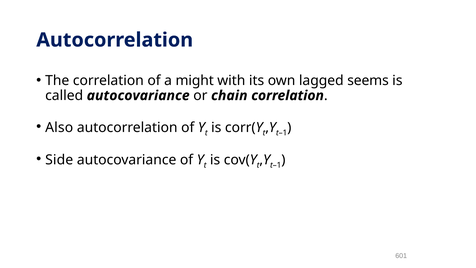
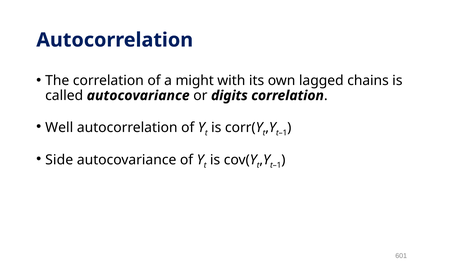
seems: seems -> chains
chain: chain -> digits
Also: Also -> Well
